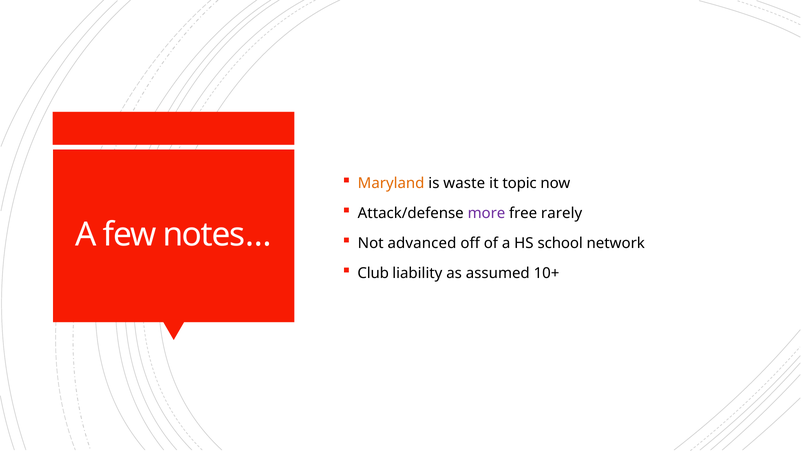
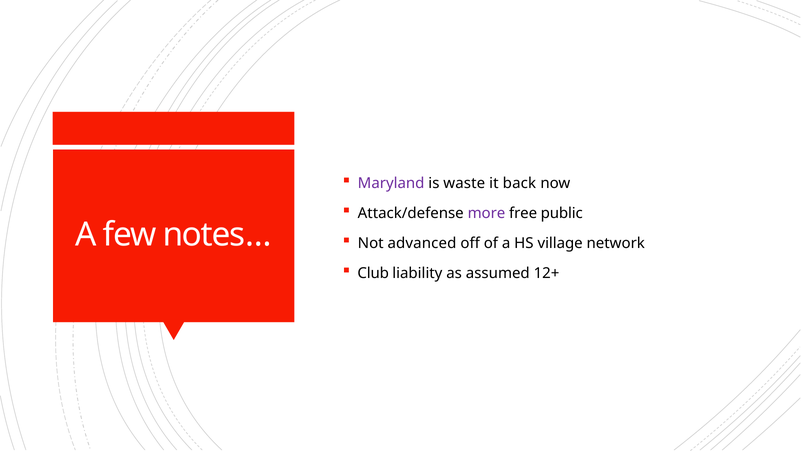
Maryland colour: orange -> purple
topic: topic -> back
rarely: rarely -> public
school: school -> village
10+: 10+ -> 12+
